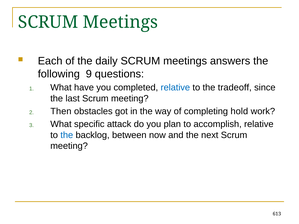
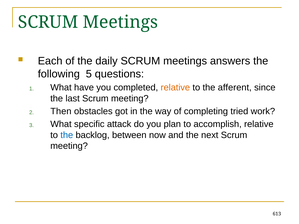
9: 9 -> 5
relative at (175, 88) colour: blue -> orange
tradeoff: tradeoff -> afferent
hold: hold -> tried
